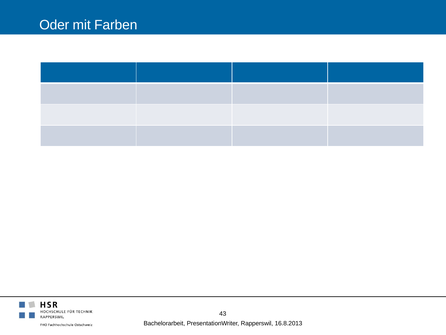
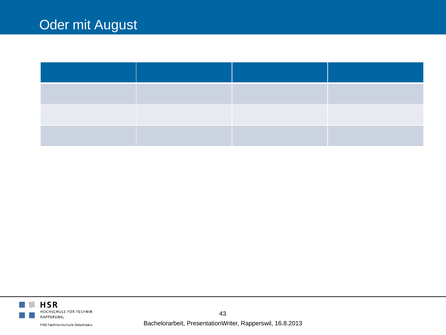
Farben: Farben -> August
